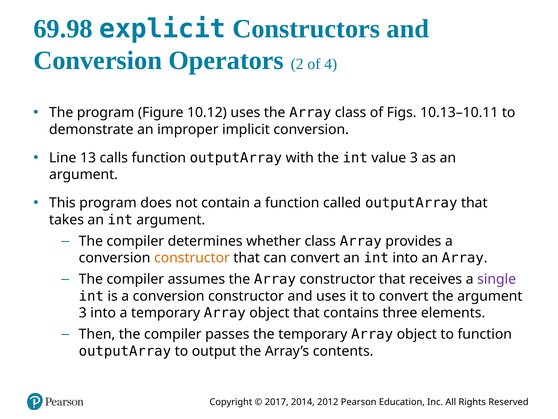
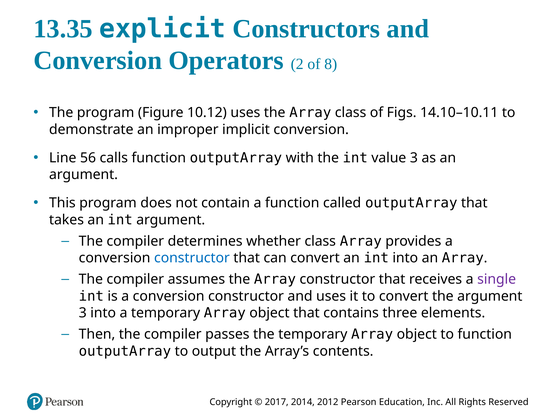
69.98: 69.98 -> 13.35
4: 4 -> 8
10.13–10.11: 10.13–10.11 -> 14.10–10.11
13: 13 -> 56
constructor at (192, 258) colour: orange -> blue
